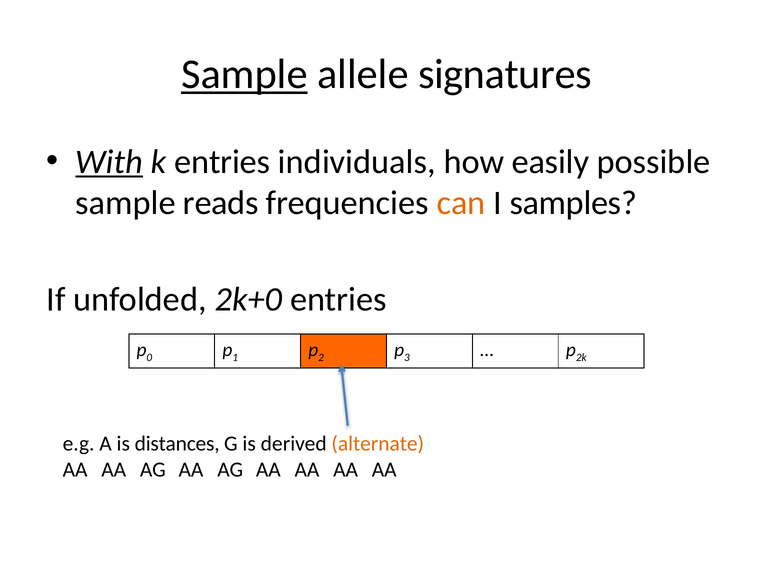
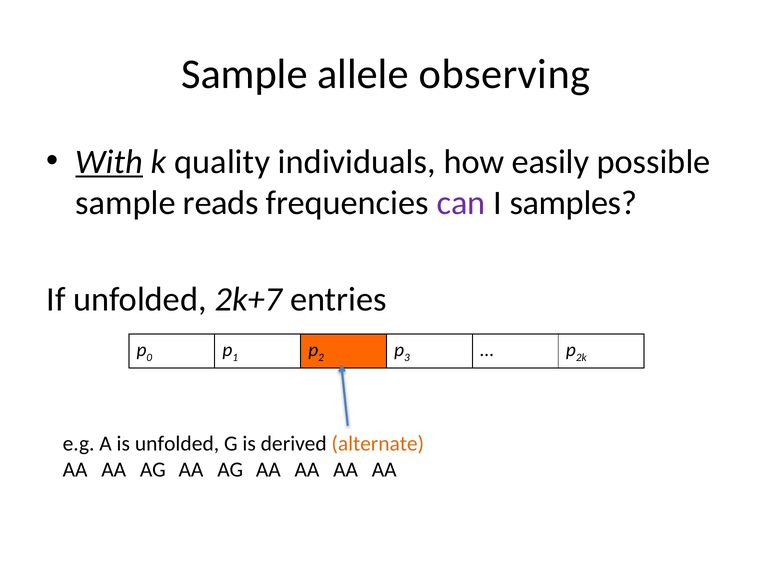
Sample at (244, 74) underline: present -> none
signatures: signatures -> observing
k entries: entries -> quality
can colour: orange -> purple
2k+0: 2k+0 -> 2k+7
is distances: distances -> unfolded
